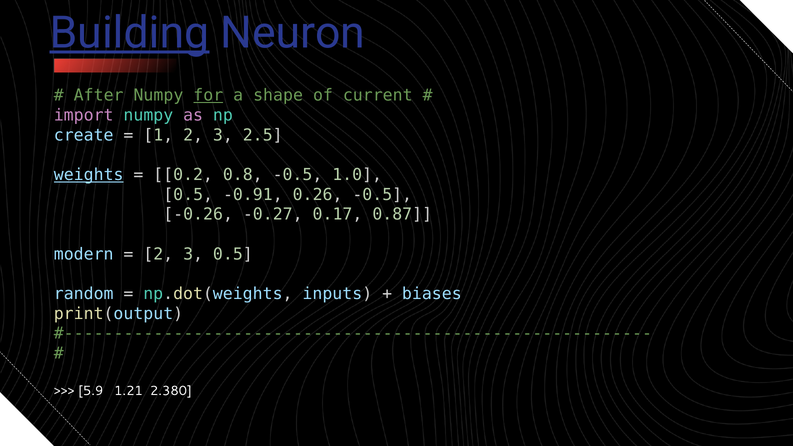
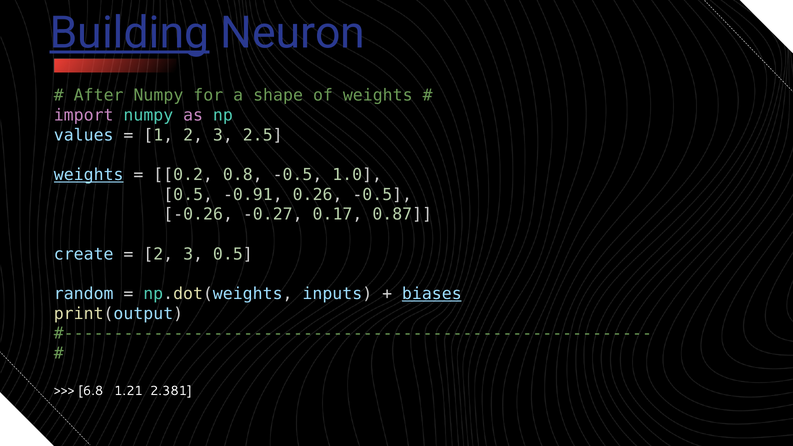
for underline: present -> none
of current: current -> weights
create: create -> values
modern: modern -> create
biases underline: none -> present
5.9: 5.9 -> 6.8
2.380: 2.380 -> 2.381
